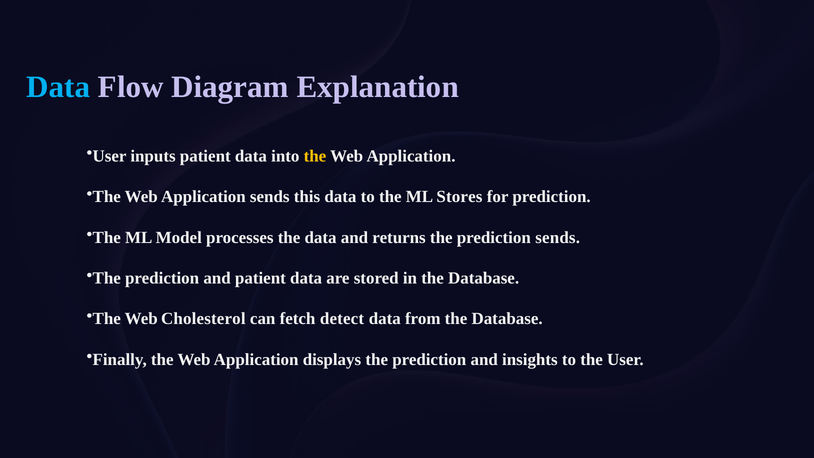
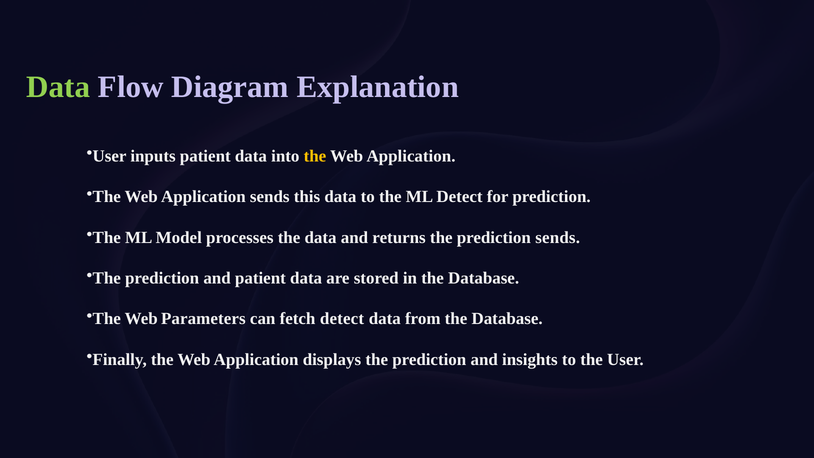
Data at (58, 87) colour: light blue -> light green
ML Stores: Stores -> Detect
Cholesterol: Cholesterol -> Parameters
